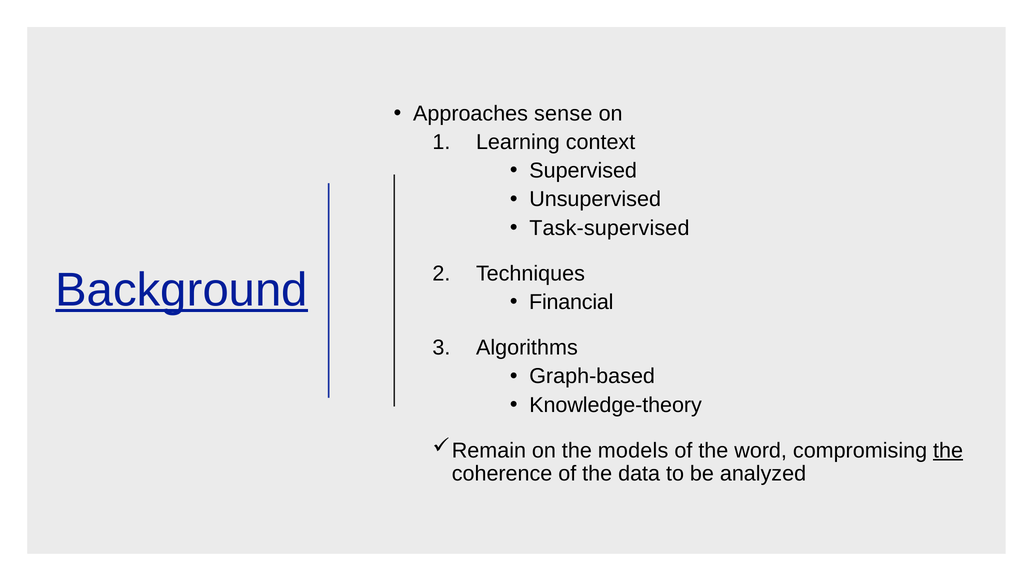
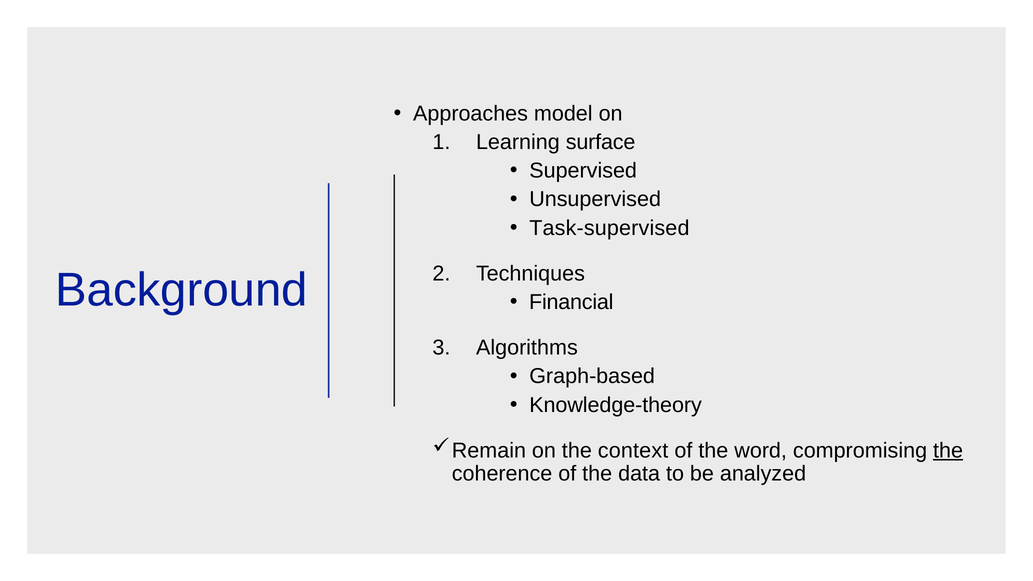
sense: sense -> model
context: context -> surface
Background underline: present -> none
models: models -> context
